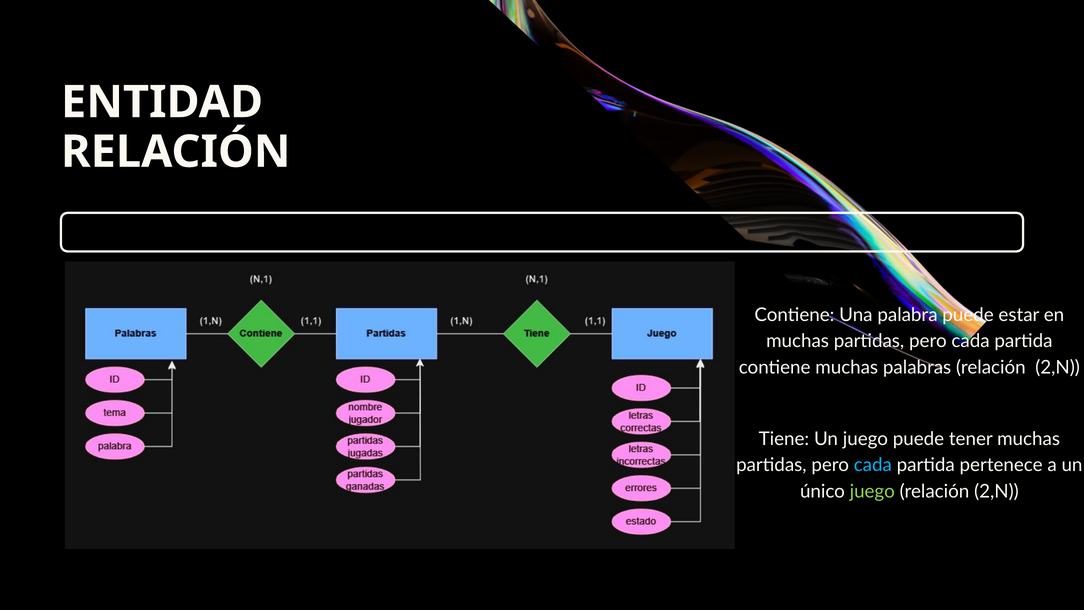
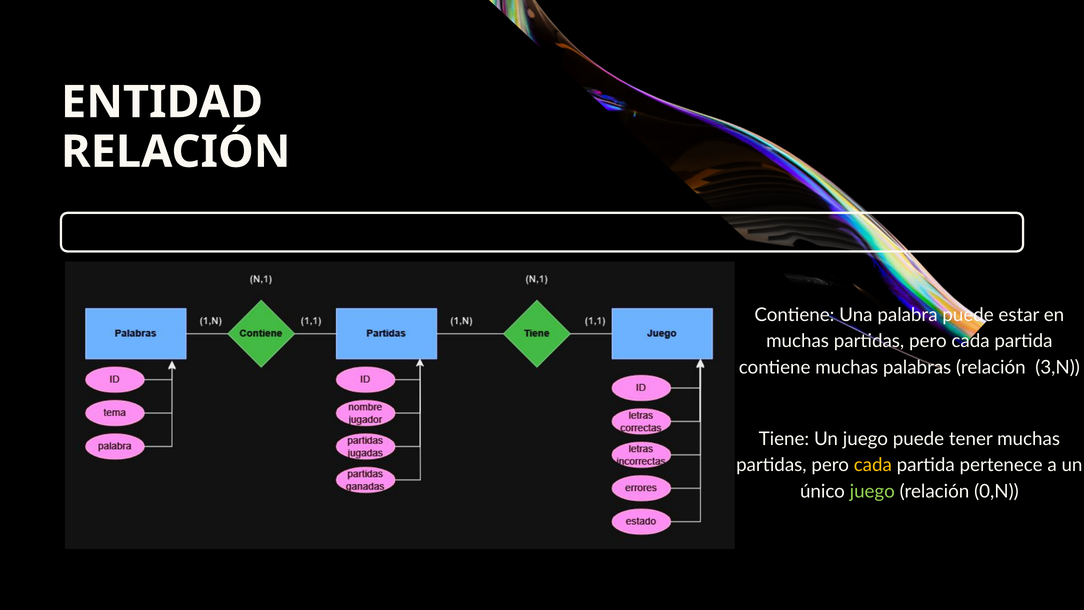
palabras relación 2,N: 2,N -> 3,N
cada at (873, 465) colour: light blue -> yellow
2,N at (996, 491): 2,N -> 0,N
